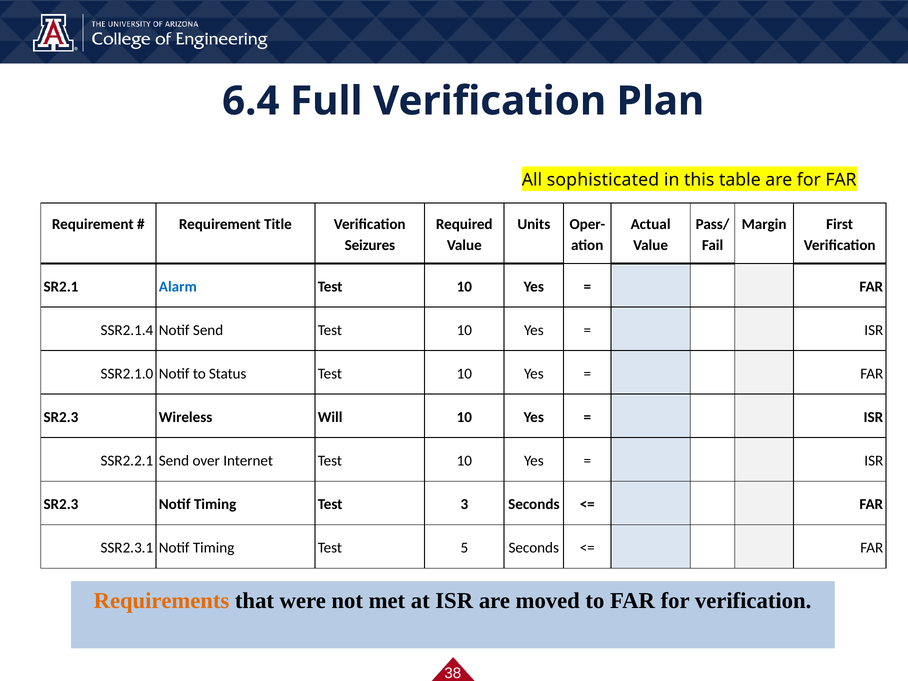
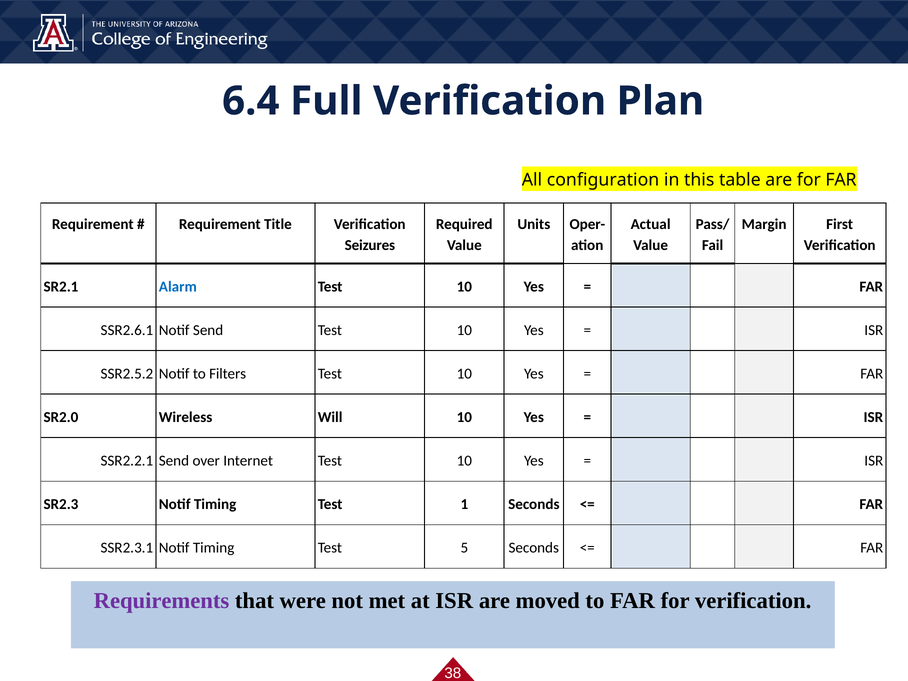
sophisticated: sophisticated -> configuration
SSR2.1.4: SSR2.1.4 -> SSR2.6.1
SSR2.1.0: SSR2.1.0 -> SSR2.5.2
Status: Status -> Filters
SR2.3 at (61, 417): SR2.3 -> SR2.0
3: 3 -> 1
Requirements colour: orange -> purple
